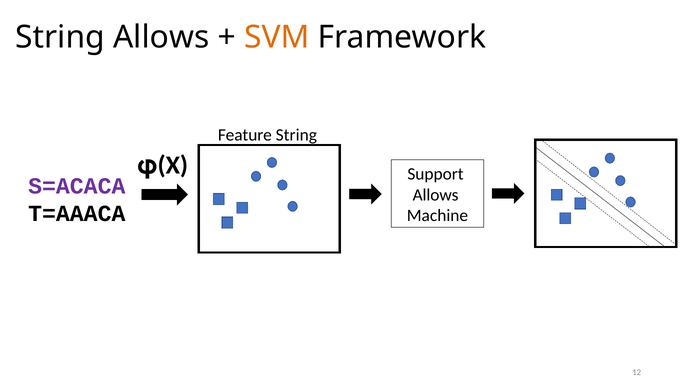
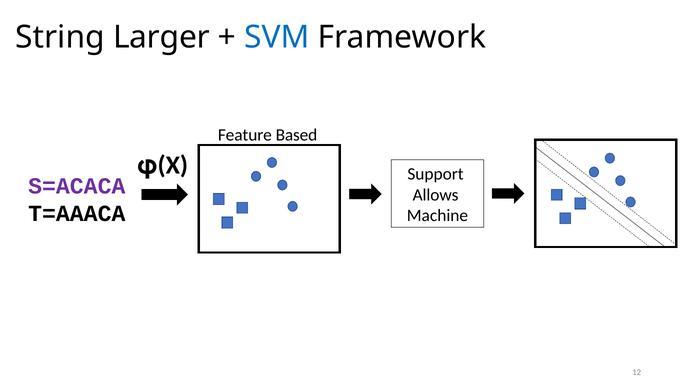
String Allows: Allows -> Larger
SVM colour: orange -> blue
Feature String: String -> Based
